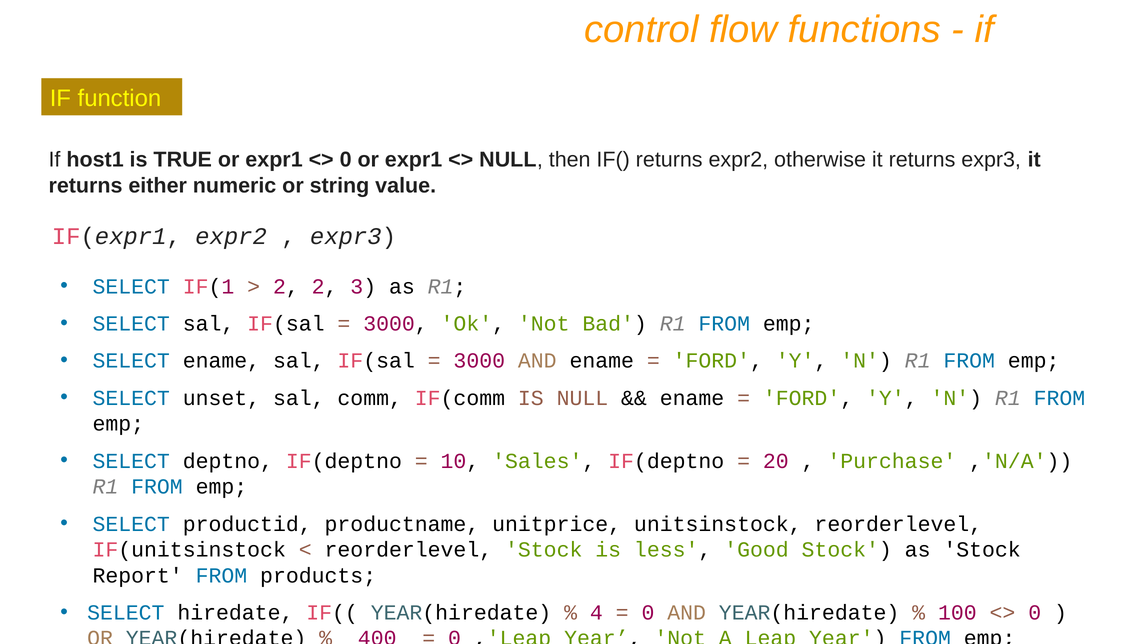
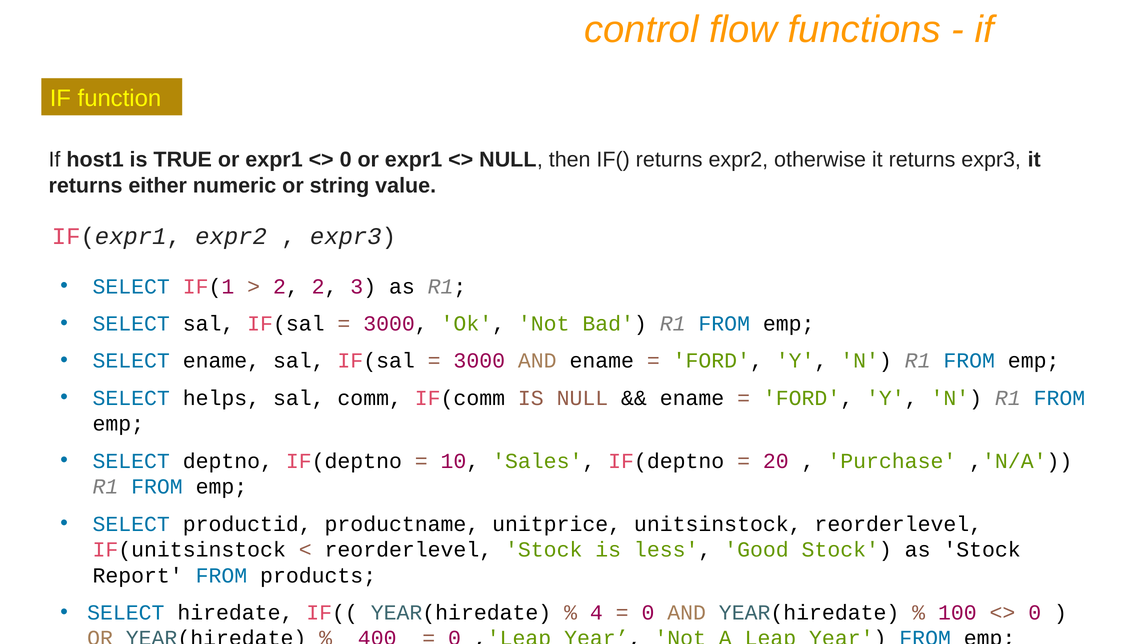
unset: unset -> helps
